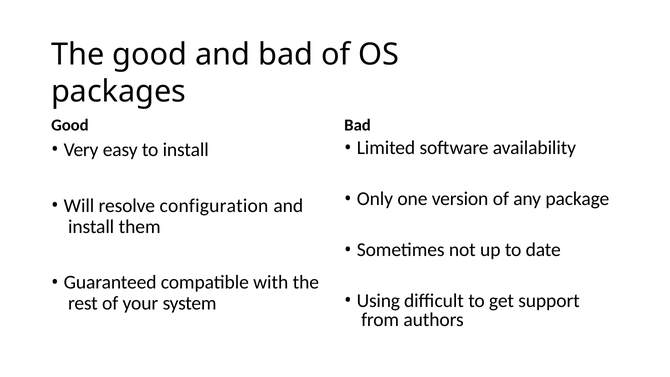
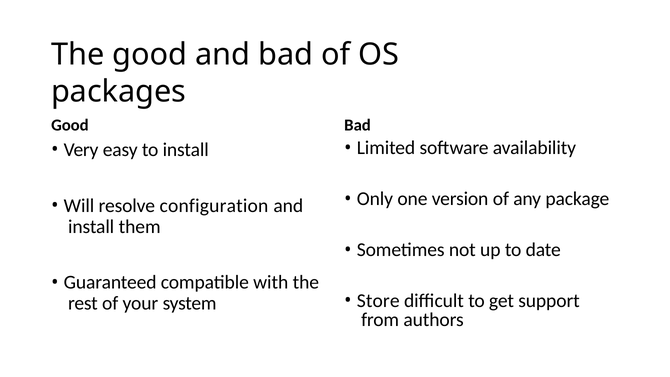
Using: Using -> Store
